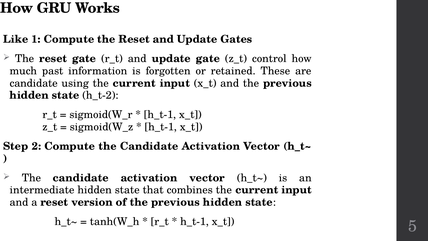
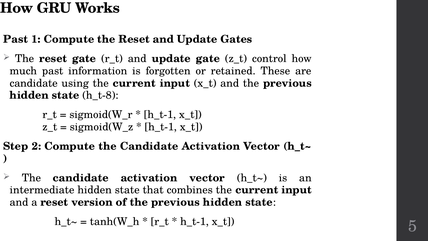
Like at (16, 39): Like -> Past
h_t-2: h_t-2 -> h_t-8
